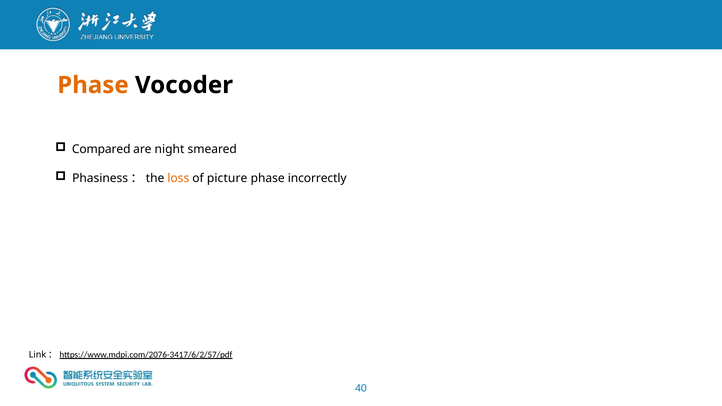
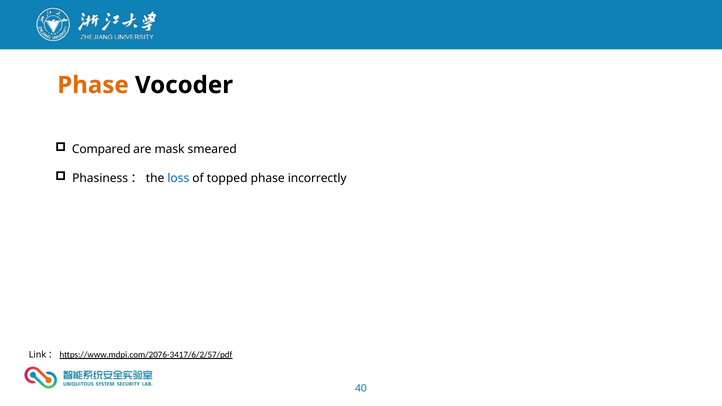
night: night -> mask
loss colour: orange -> blue
picture: picture -> topped
